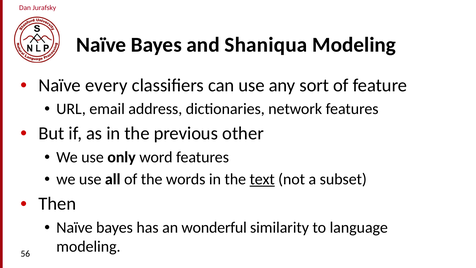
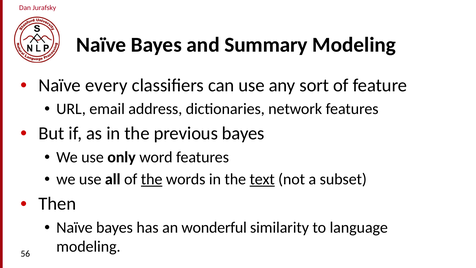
Shaniqua: Shaniqua -> Summary
previous other: other -> bayes
the at (152, 179) underline: none -> present
